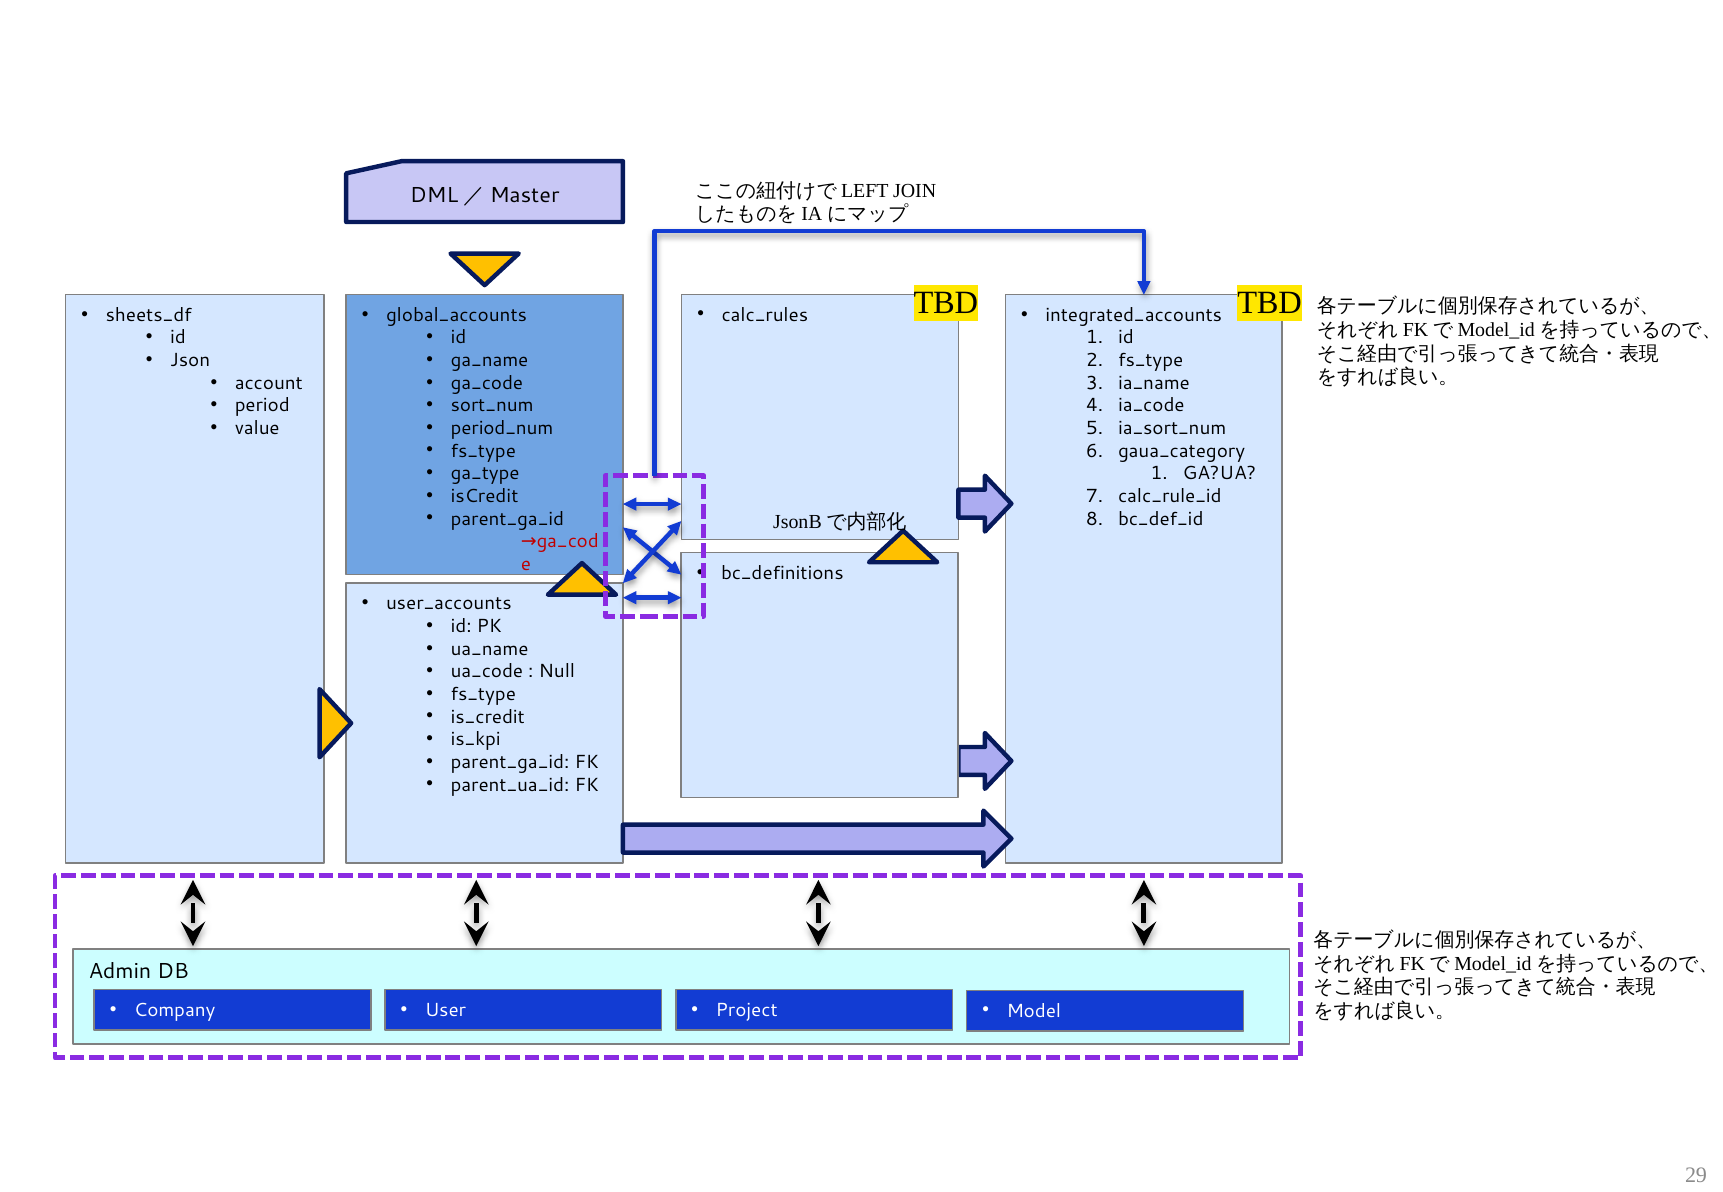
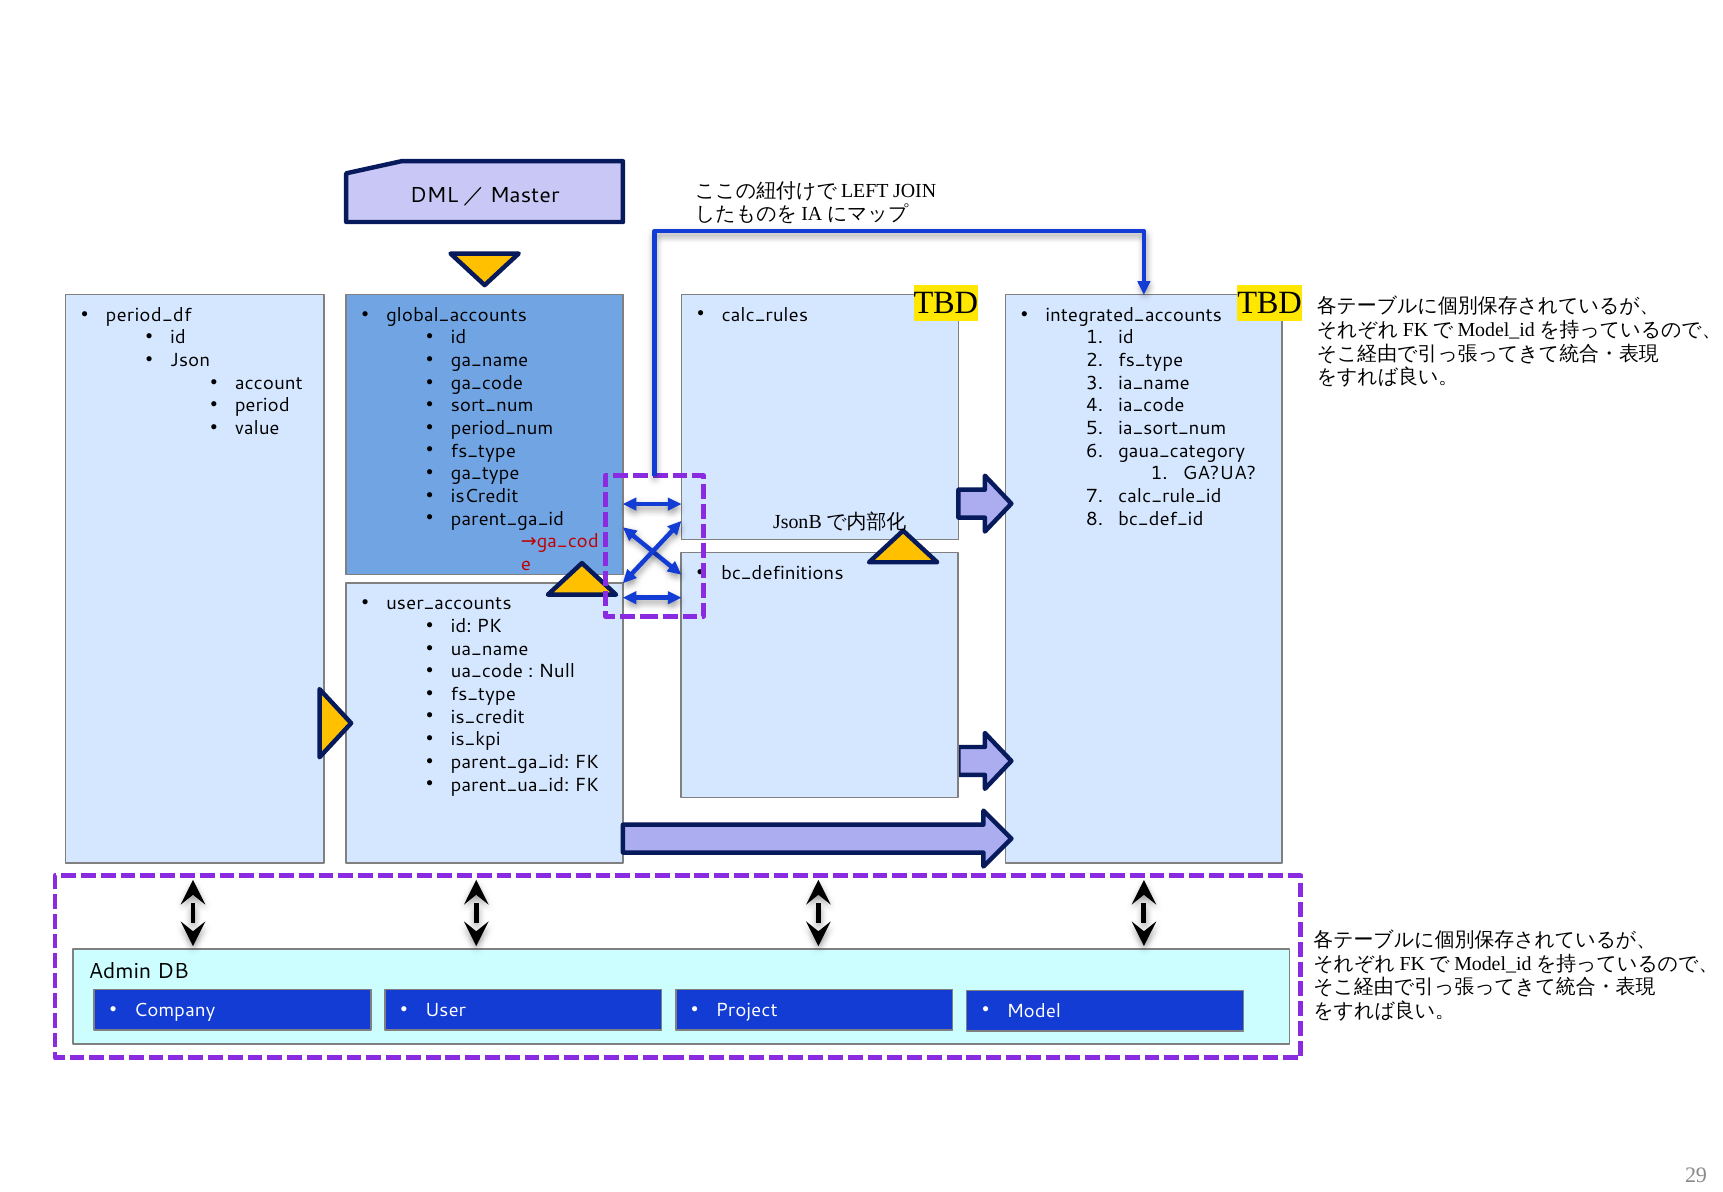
sheets_df: sheets_df -> period_df
